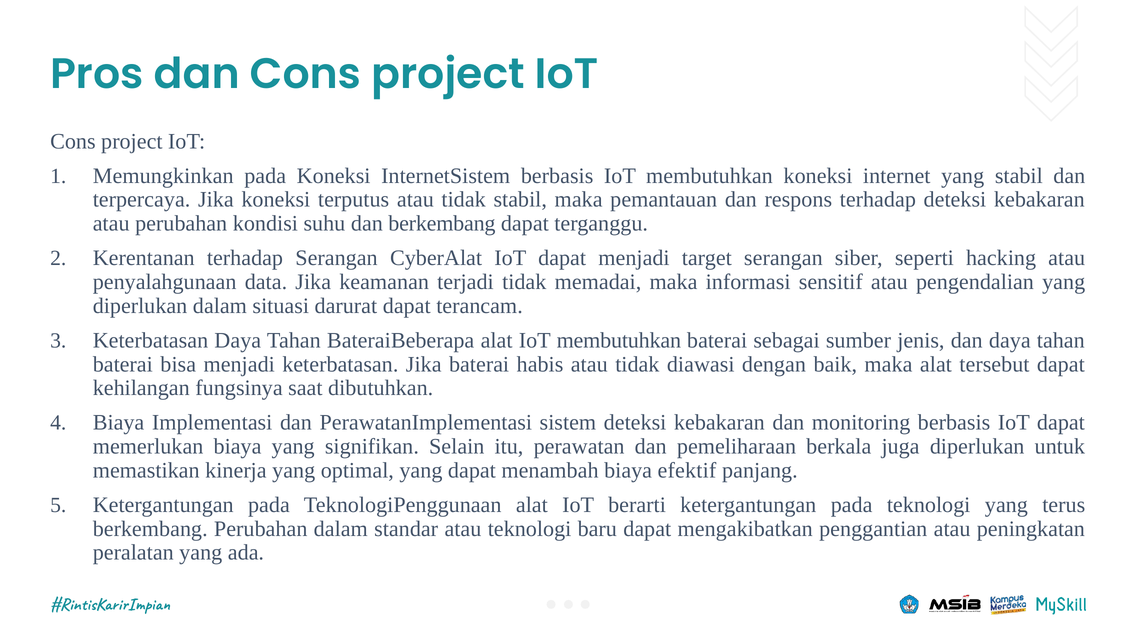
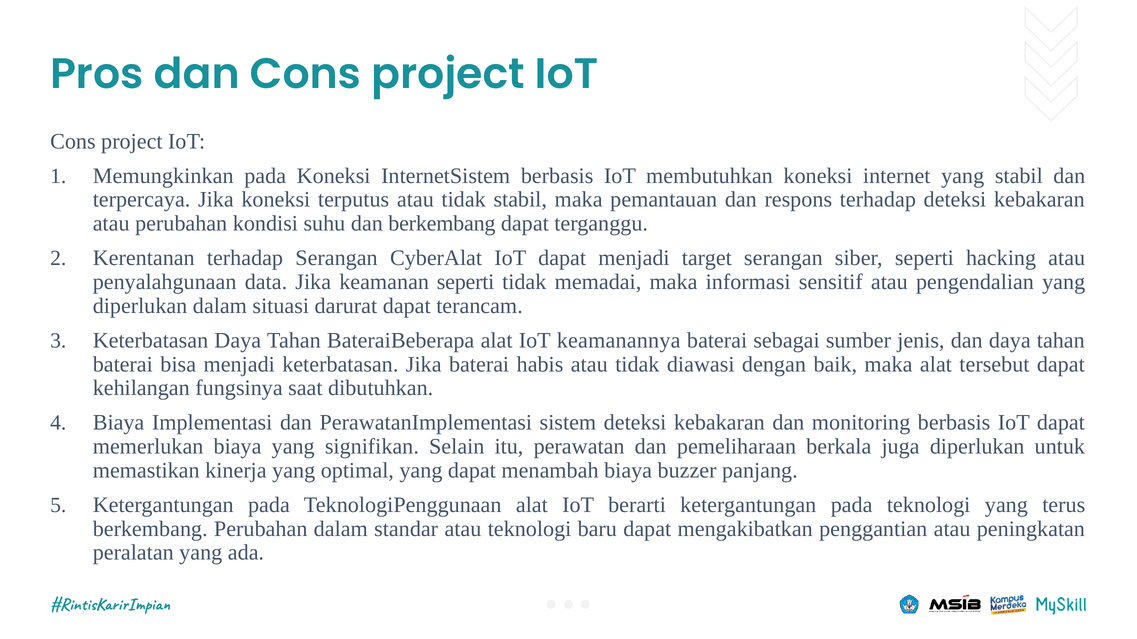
keamanan terjadi: terjadi -> seperti
alat IoT membutuhkan: membutuhkan -> keamanannya
efektif: efektif -> buzzer
